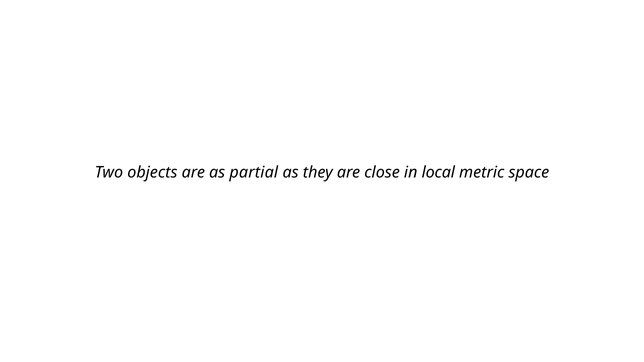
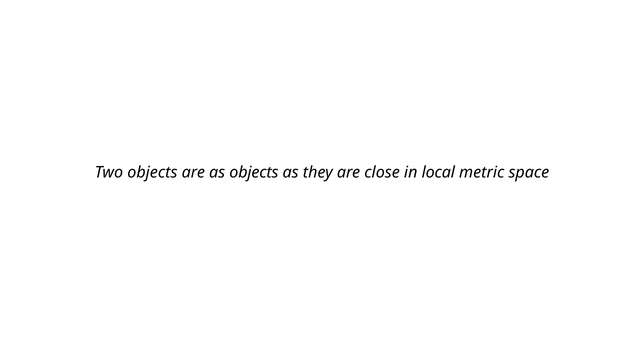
as partial: partial -> objects
